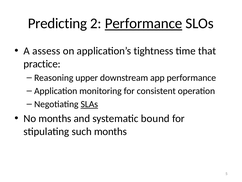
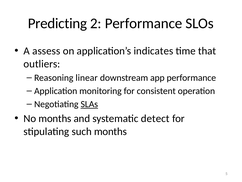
Performance at (144, 23) underline: present -> none
tightness: tightness -> indicates
practice: practice -> outliers
upper: upper -> linear
bound: bound -> detect
